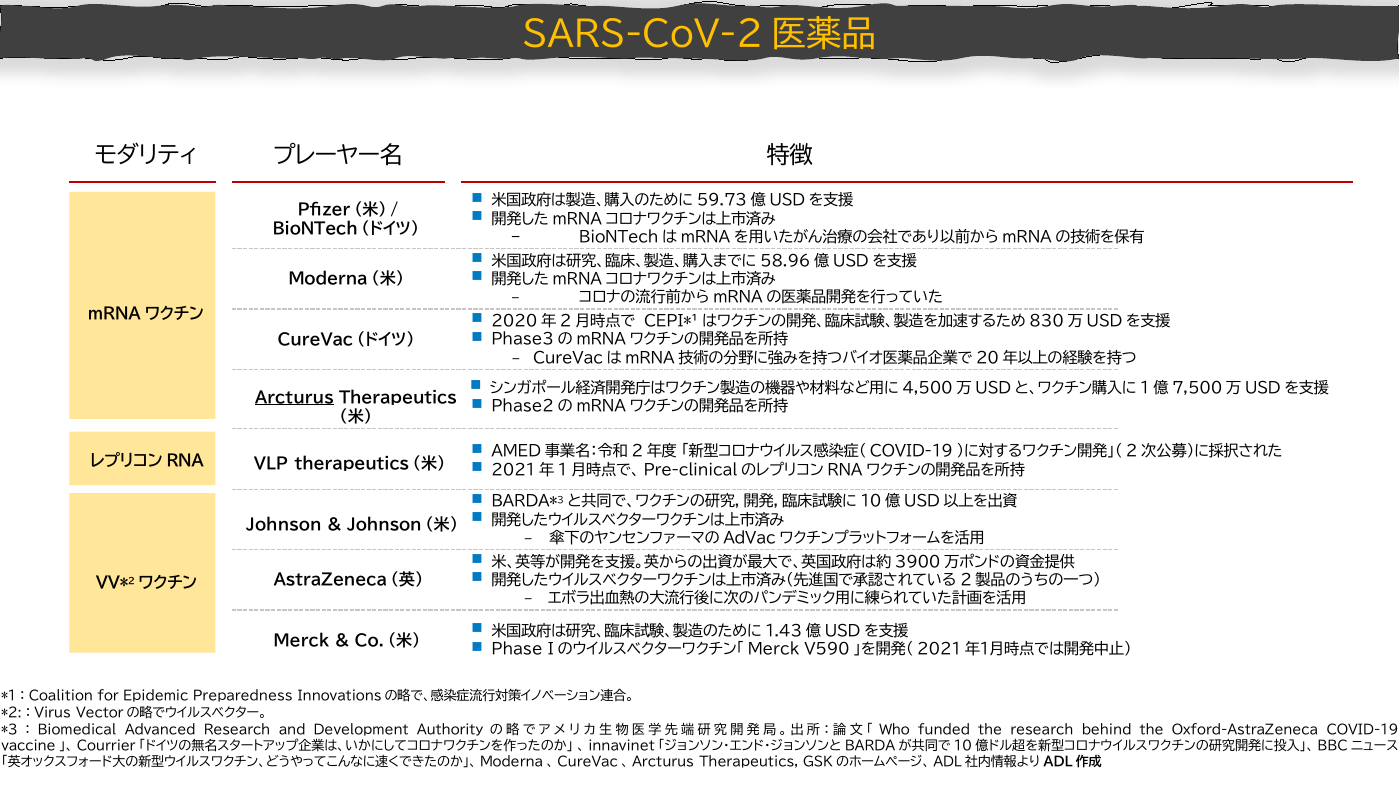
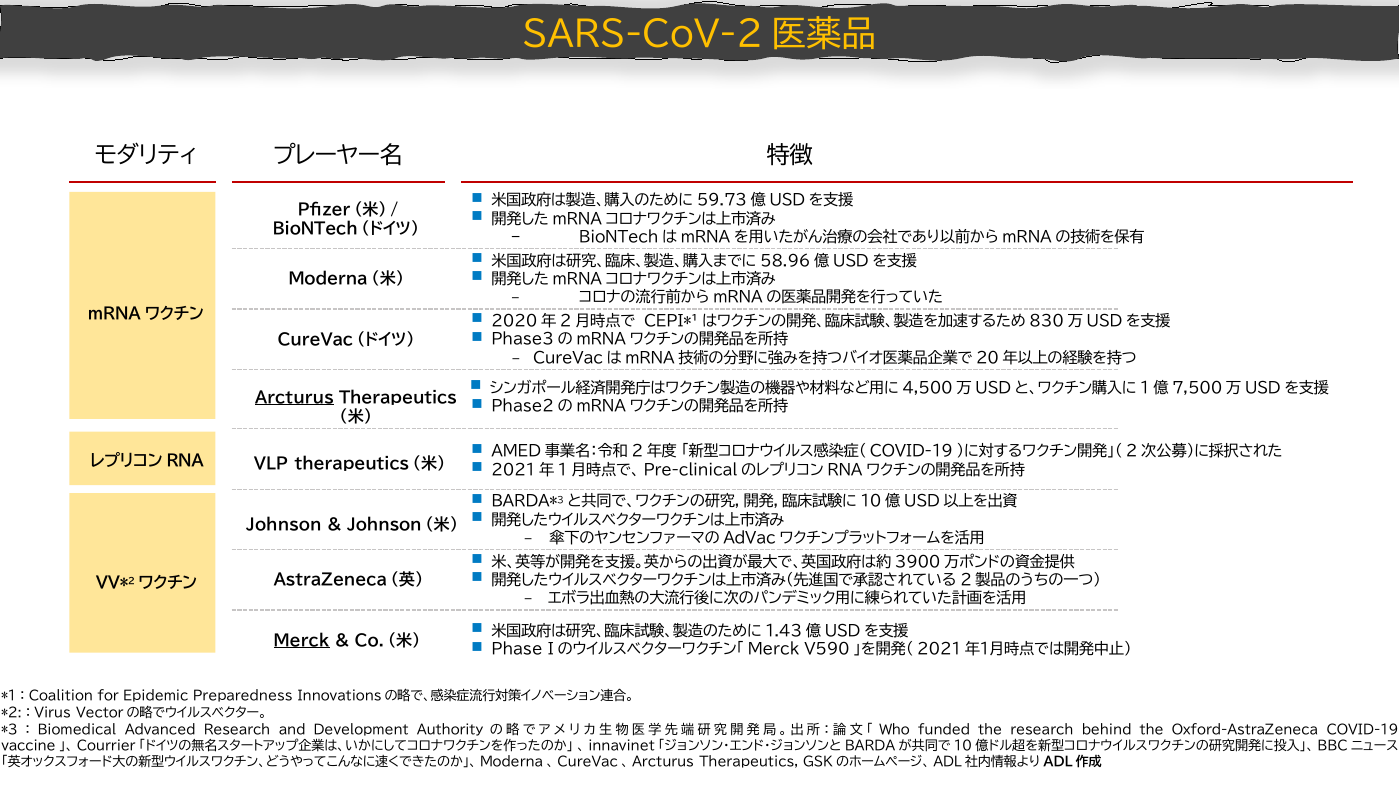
Merck at (302, 641) underline: none -> present
